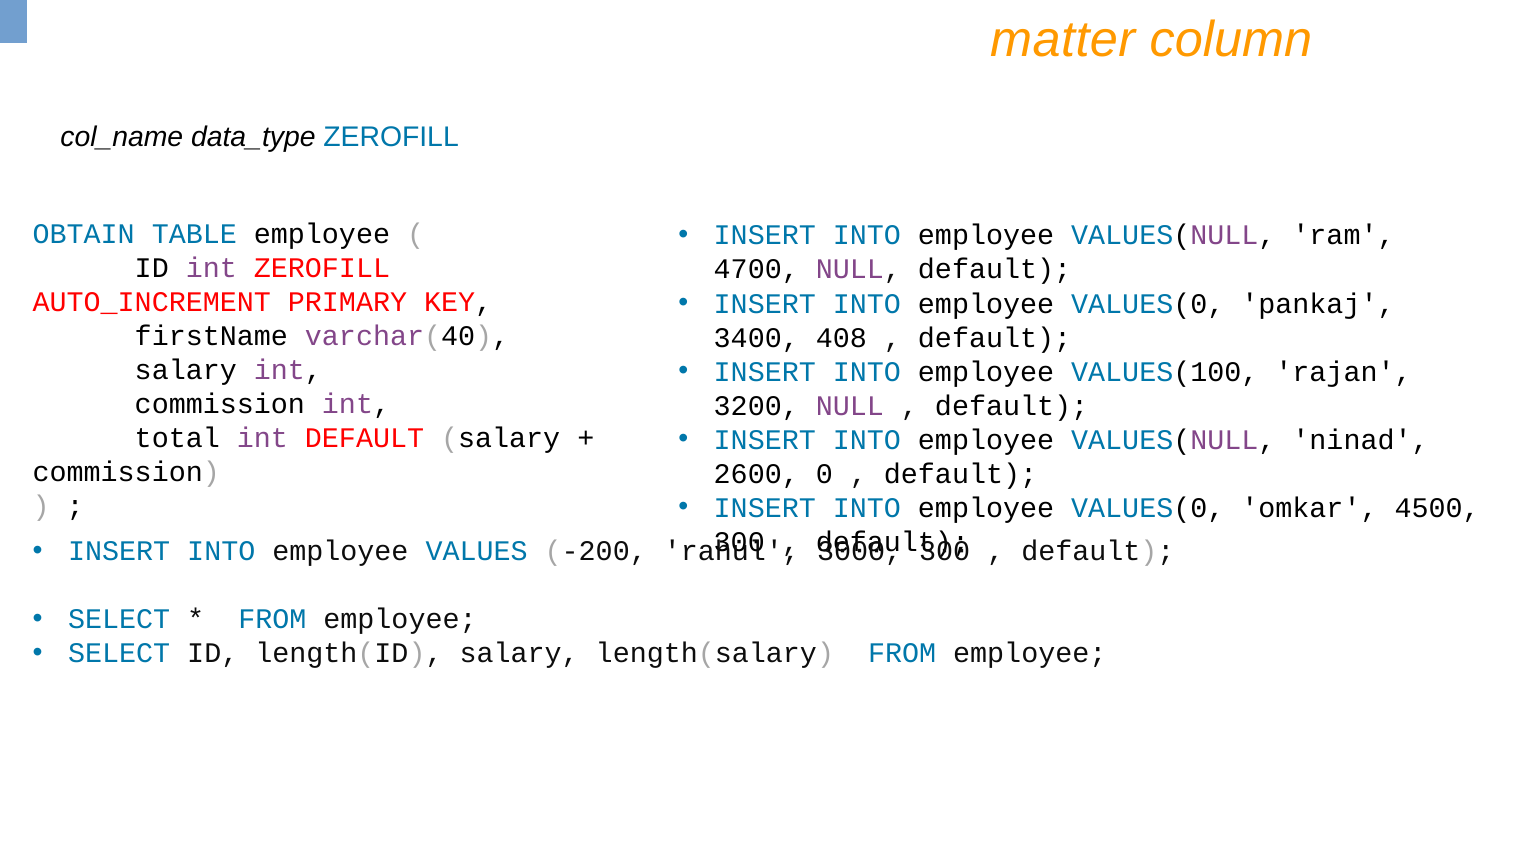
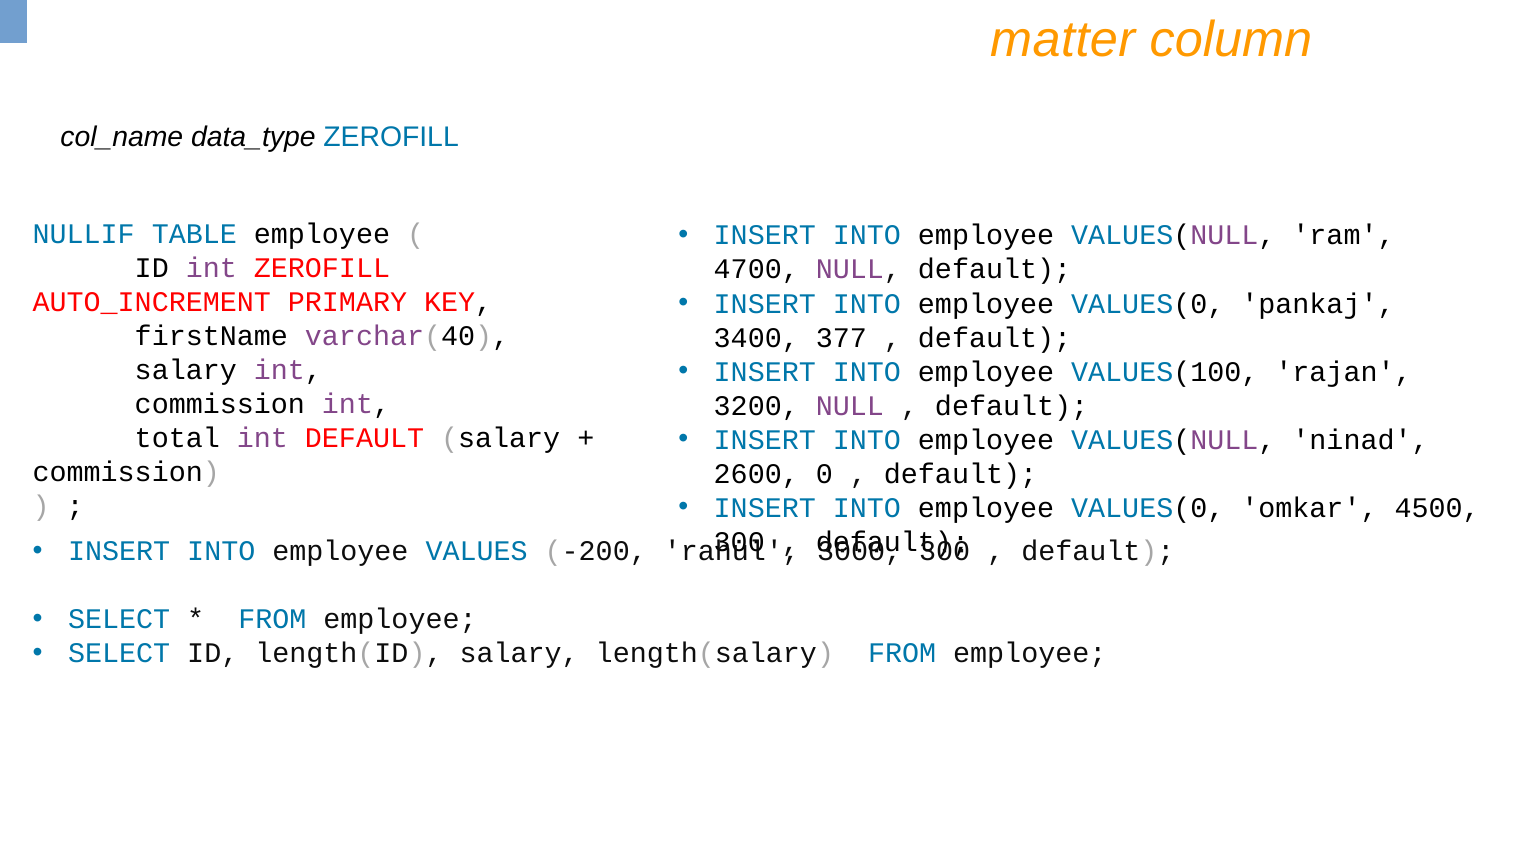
OBTAIN: OBTAIN -> NULLIF
408: 408 -> 377
